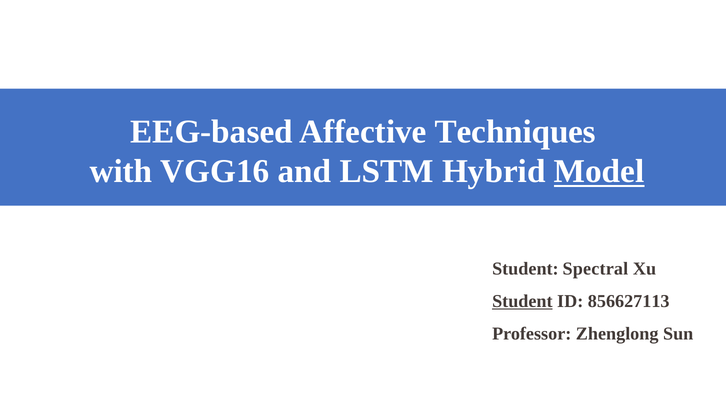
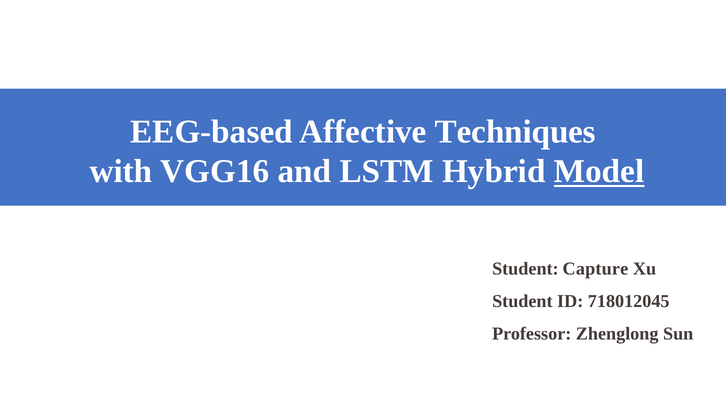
Spectral: Spectral -> Capture
Student at (522, 302) underline: present -> none
856627113: 856627113 -> 718012045
